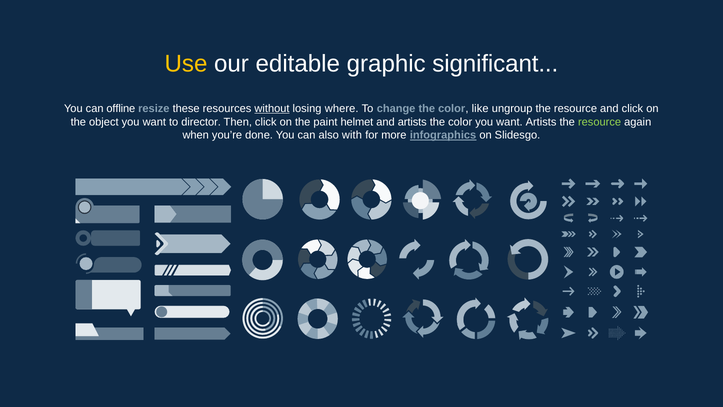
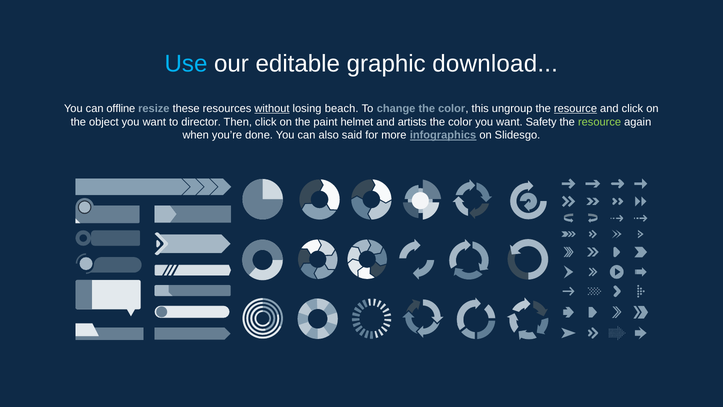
Use colour: yellow -> light blue
significant: significant -> download
where: where -> beach
like: like -> this
resource at (576, 109) underline: none -> present
want Artists: Artists -> Safety
with: with -> said
